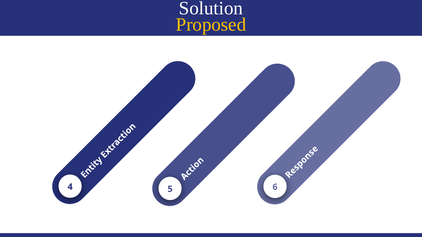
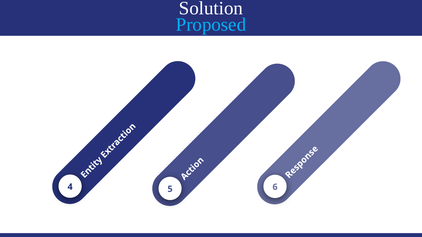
Proposed colour: yellow -> light blue
